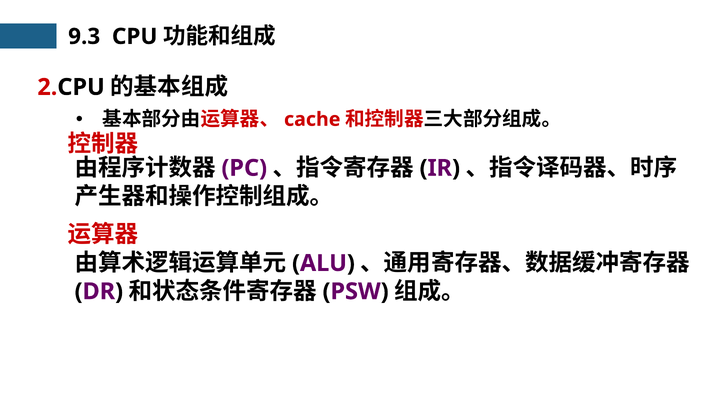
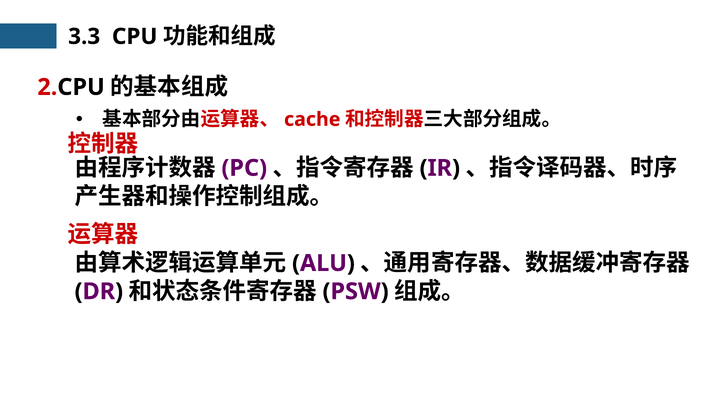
9.3: 9.3 -> 3.3
